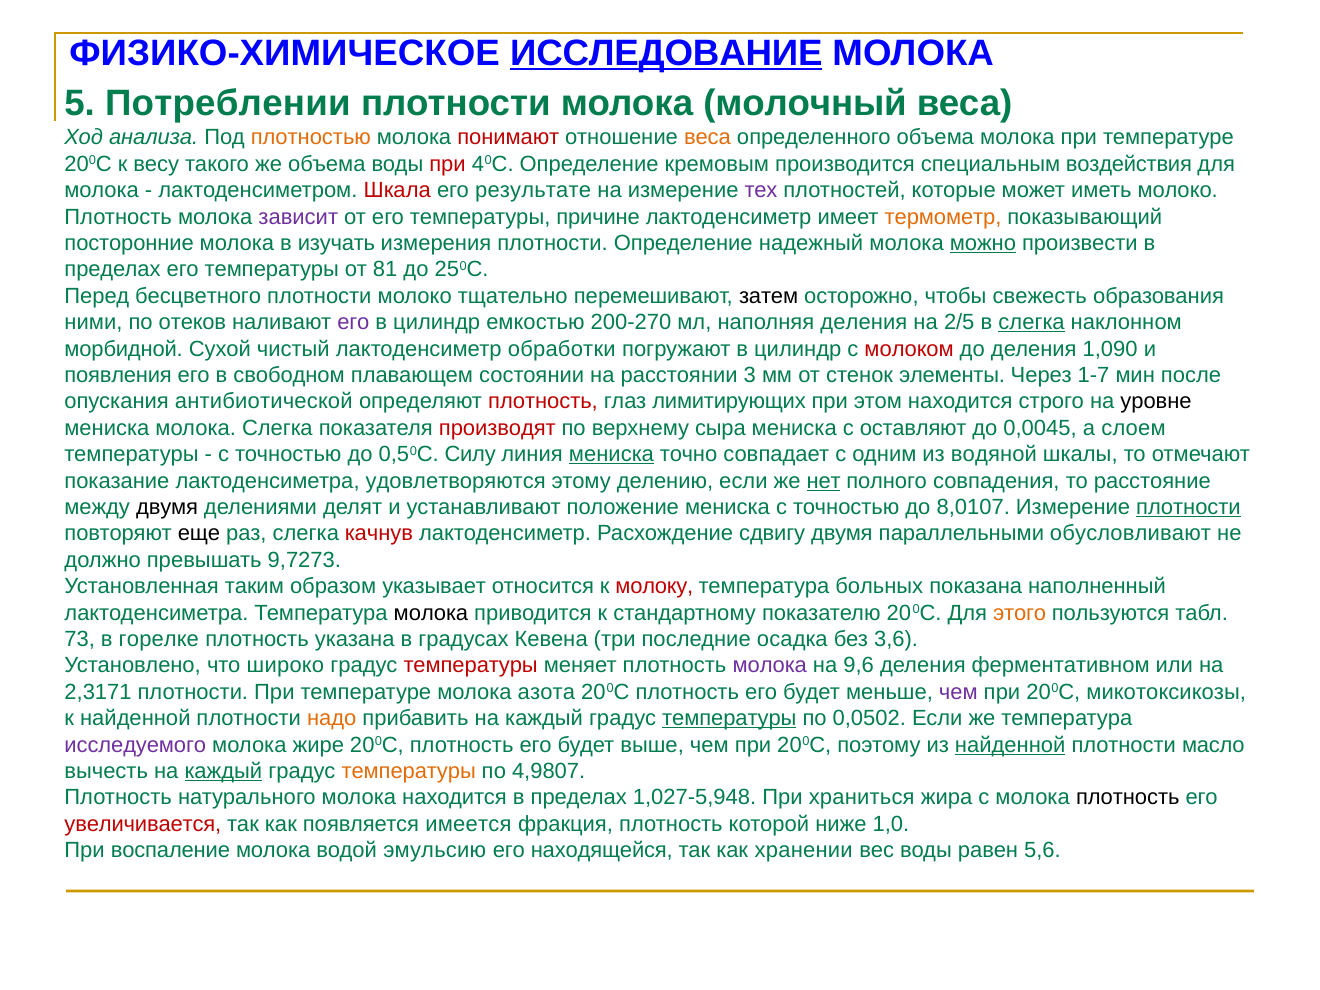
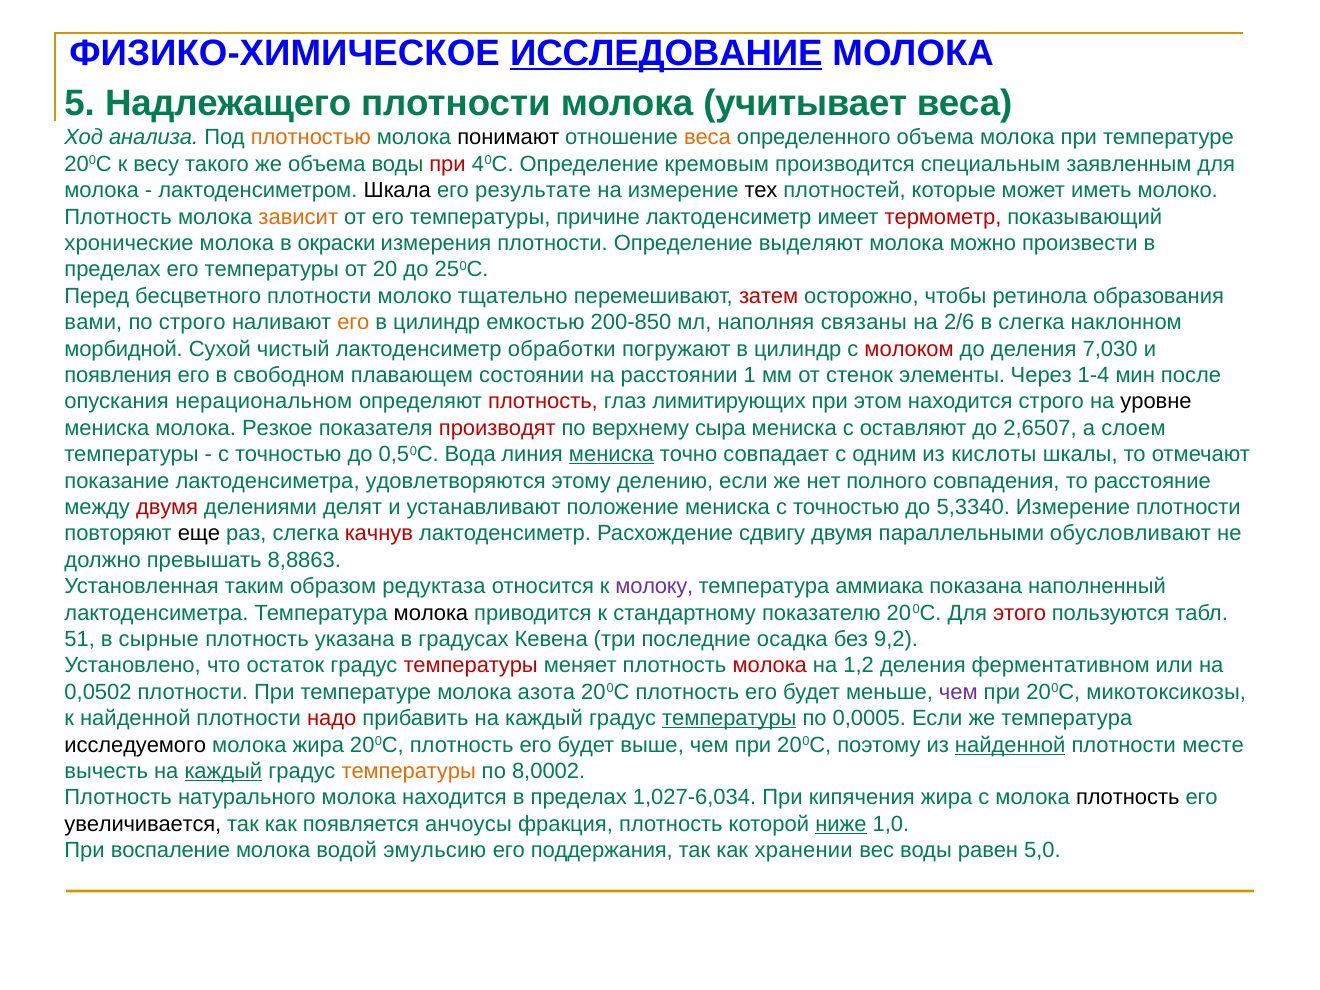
Потреблении: Потреблении -> Надлежащего
молочный: молочный -> учитывает
понимают colour: red -> black
воздействия: воздействия -> заявленным
Шкала colour: red -> black
тех colour: purple -> black
зависит colour: purple -> orange
термометр colour: orange -> red
посторонние: посторонние -> хронические
изучать: изучать -> окраски
надежный: надежный -> выделяют
можно underline: present -> none
81: 81 -> 20
затем colour: black -> red
свежесть: свежесть -> ретинола
ними: ними -> вами
по отеков: отеков -> строго
его at (353, 322) colour: purple -> orange
200-270: 200-270 -> 200-850
наполняя деления: деления -> связаны
2/5: 2/5 -> 2/6
слегка at (1032, 322) underline: present -> none
1,090: 1,090 -> 7,030
3: 3 -> 1
1-7: 1-7 -> 1-4
антибиотической: антибиотической -> нерациональном
молока Слегка: Слегка -> Резкое
0,0045: 0,0045 -> 2,6507
Силу: Силу -> Вода
водяной: водяной -> кислоты
нет underline: present -> none
двумя at (167, 507) colour: black -> red
8,0107: 8,0107 -> 5,3340
плотности at (1188, 507) underline: present -> none
9,7273: 9,7273 -> 8,8863
указывает: указывает -> редуктаза
молоку colour: red -> purple
больных: больных -> аммиака
этого colour: orange -> red
73: 73 -> 51
горелке: горелке -> сырные
3,6: 3,6 -> 9,2
широко: широко -> остаток
молока at (770, 666) colour: purple -> red
9,6: 9,6 -> 1,2
2,3171: 2,3171 -> 0,0502
надо colour: orange -> red
0,0502: 0,0502 -> 0,0005
исследуемого colour: purple -> black
молока жире: жире -> жира
масло: масло -> месте
4,9807: 4,9807 -> 8,0002
1,027-5,948: 1,027-5,948 -> 1,027-6,034
храниться: храниться -> кипячения
увеличивается colour: red -> black
имеется: имеется -> анчоусы
ниже underline: none -> present
находящейся: находящейся -> поддержания
5,6: 5,6 -> 5,0
